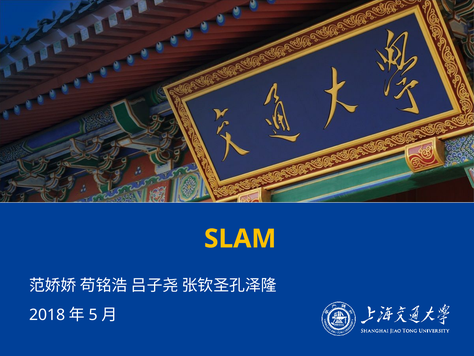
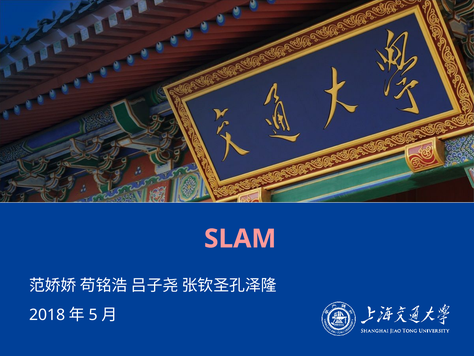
SLAM colour: yellow -> pink
